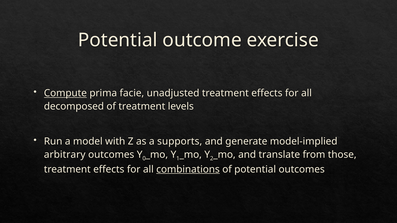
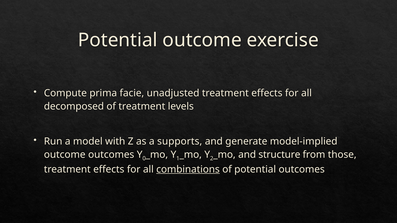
Compute underline: present -> none
arbitrary at (65, 155): arbitrary -> outcome
translate: translate -> structure
